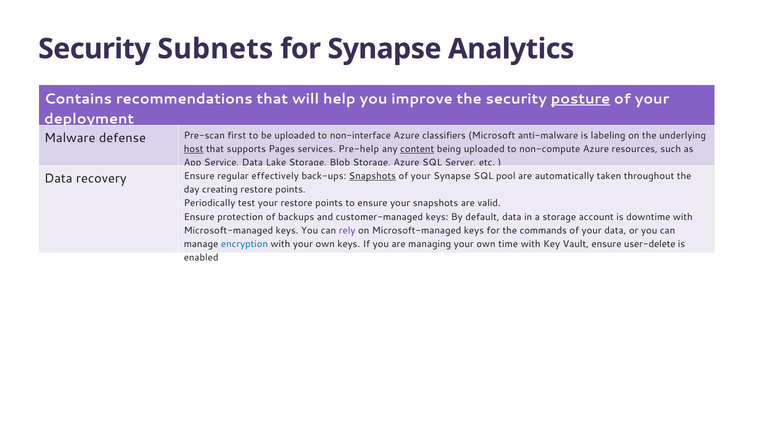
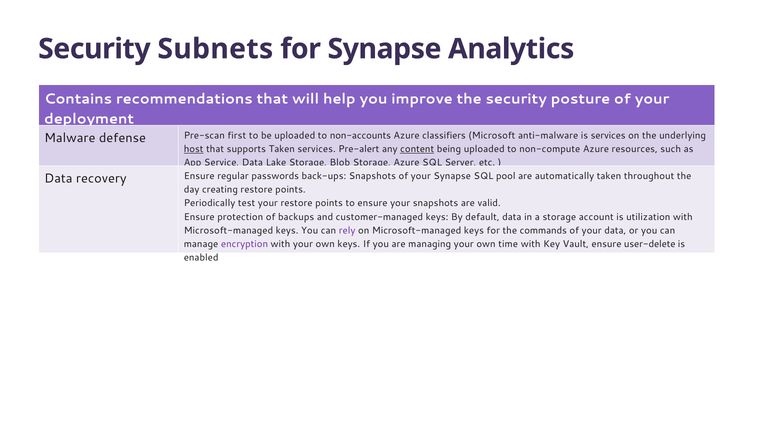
posture underline: present -> none
non-interface: non-interface -> non-accounts
is labeling: labeling -> services
supports Pages: Pages -> Taken
Pre-help: Pre-help -> Pre-alert
effectively: effectively -> passwords
Snapshots at (372, 176) underline: present -> none
downtime: downtime -> utilization
encryption colour: blue -> purple
